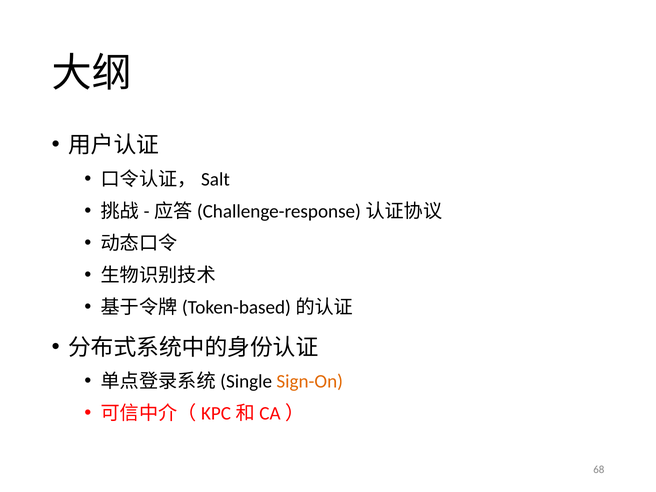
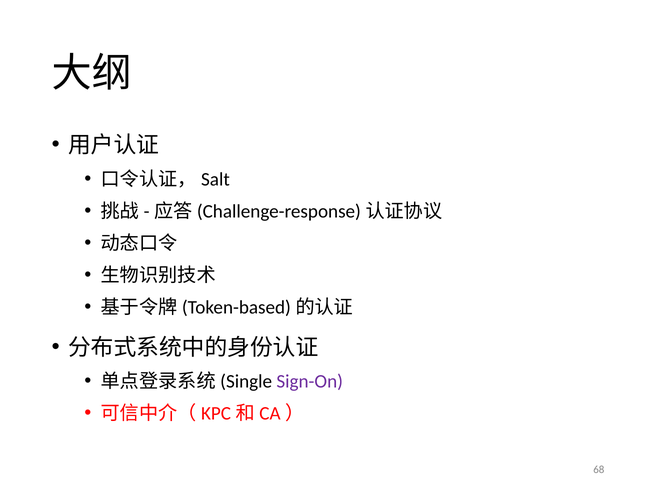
Sign-On colour: orange -> purple
